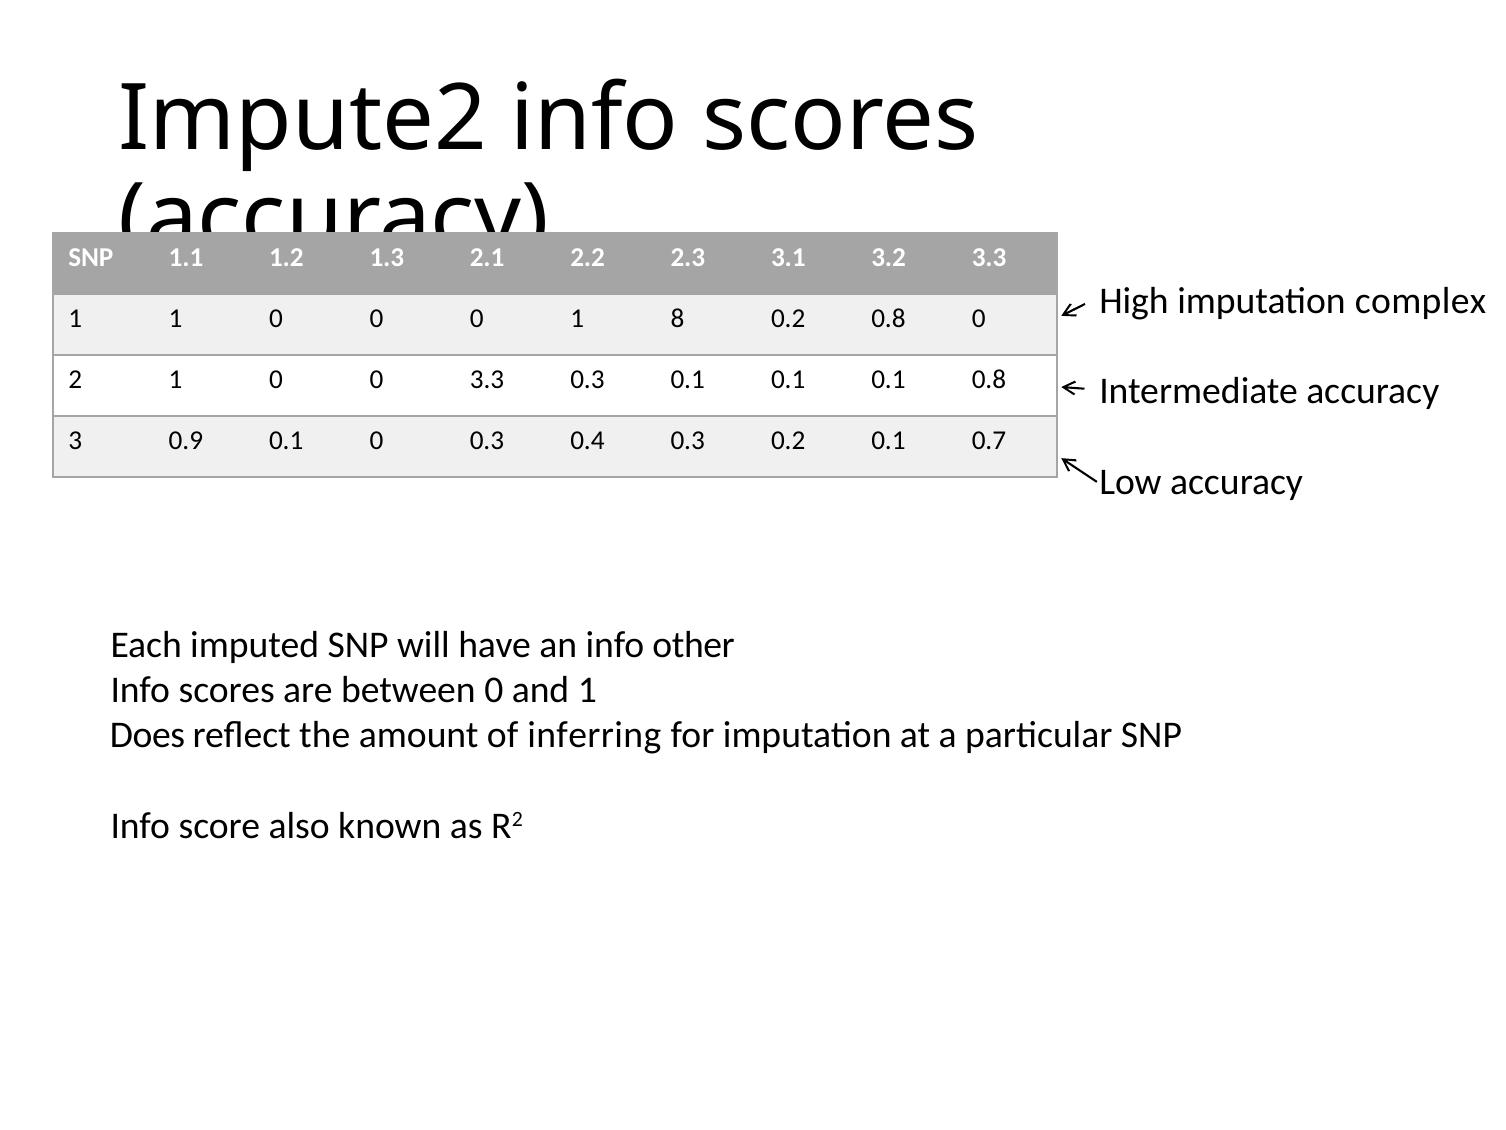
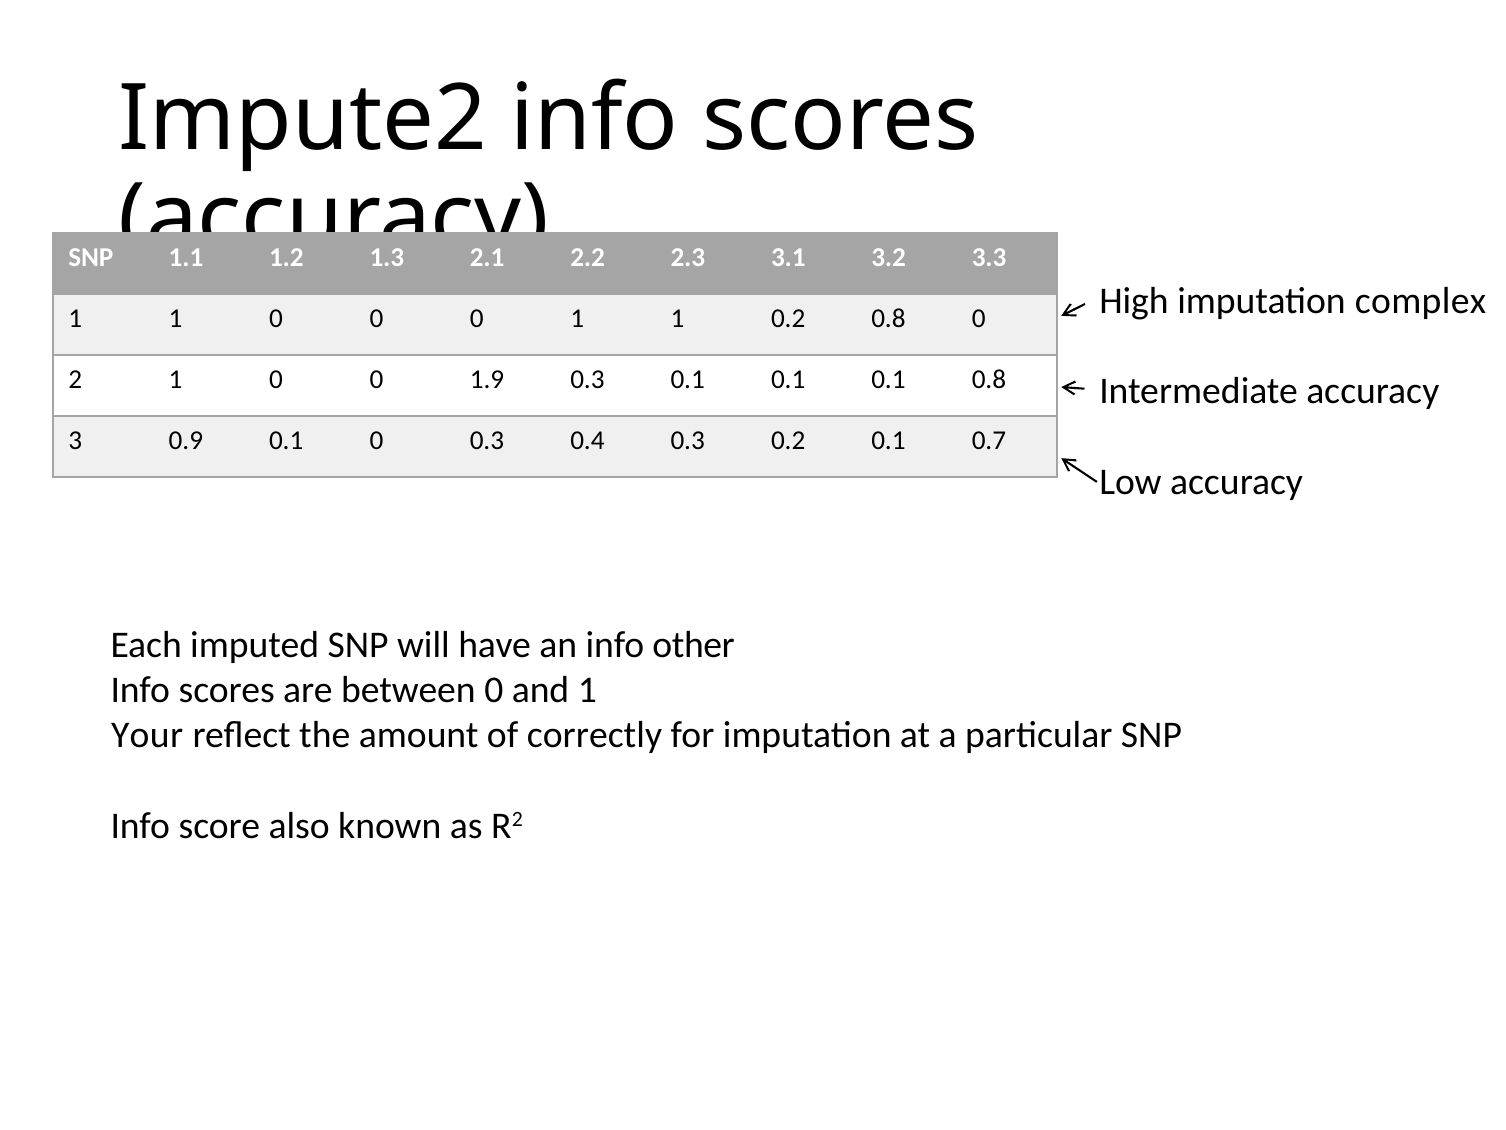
0 1 8: 8 -> 1
0 3.3: 3.3 -> 1.9
Does: Does -> Your
inferring: inferring -> correctly
